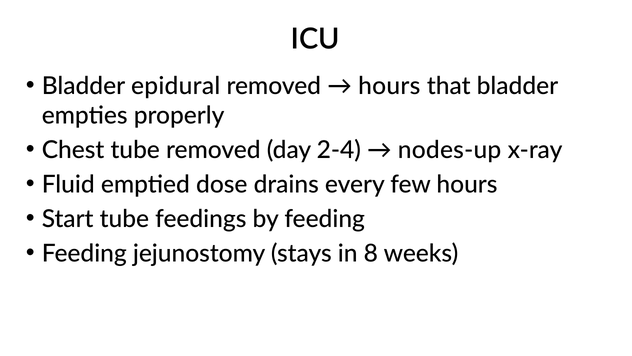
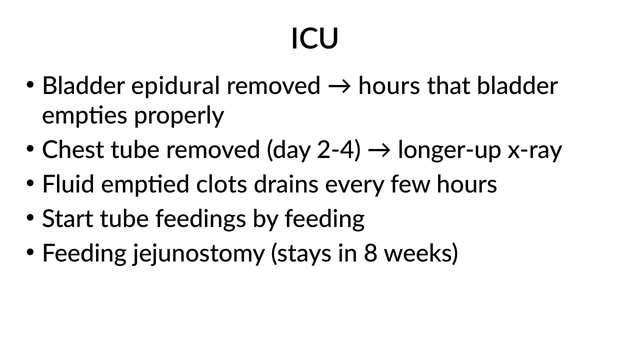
nodes-up: nodes-up -> longer-up
dose: dose -> clots
